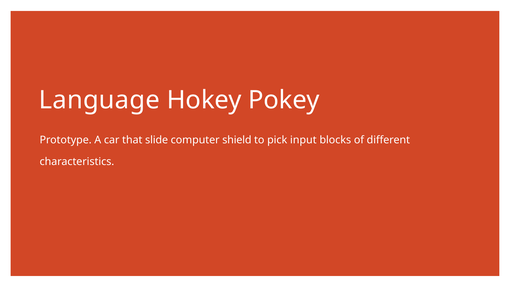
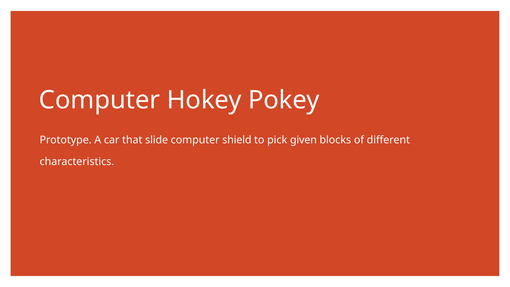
Language at (99, 100): Language -> Computer
input: input -> given
